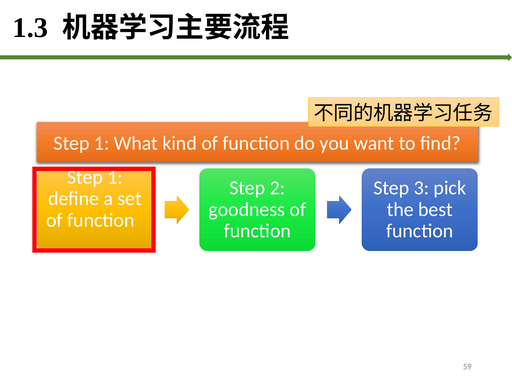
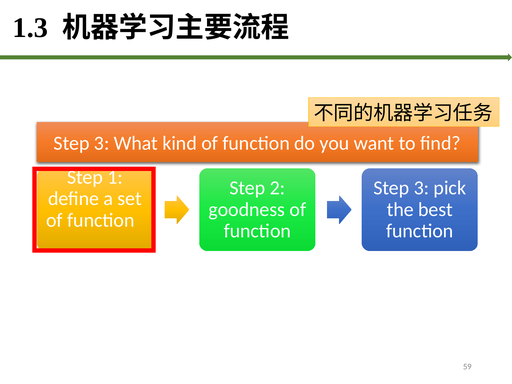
1 at (102, 143): 1 -> 3
